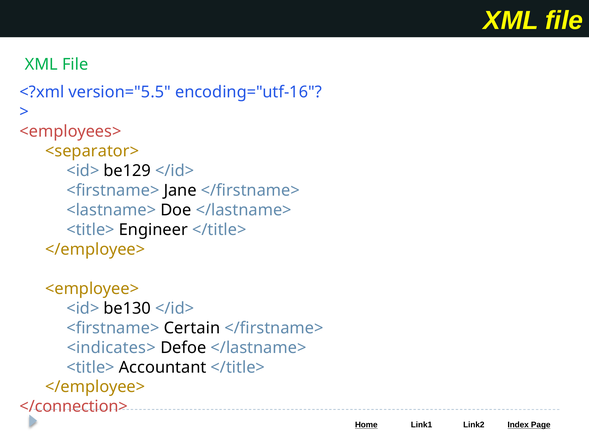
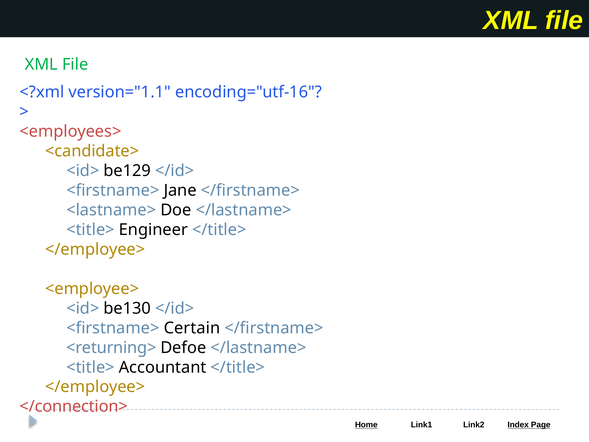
version="5.5: version="5.5 -> version="1.1
<separator>: <separator> -> <candidate>
<indicates>: <indicates> -> <returning>
